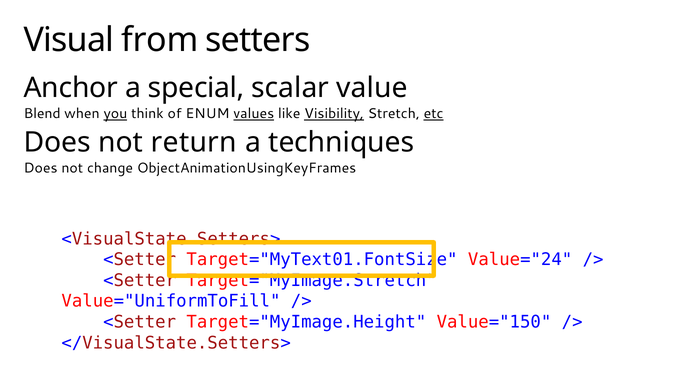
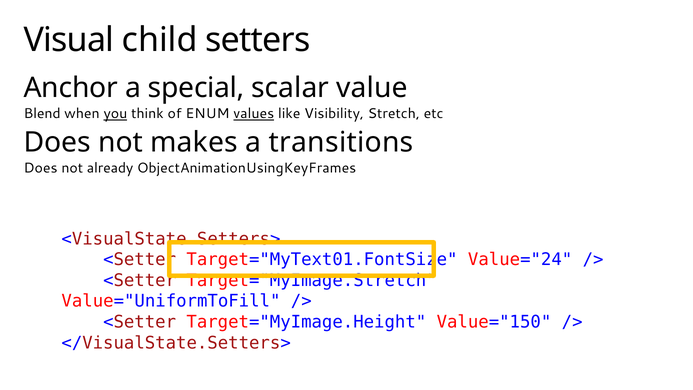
from: from -> child
Visibility underline: present -> none
etc underline: present -> none
return: return -> makes
techniques: techniques -> transitions
change: change -> already
